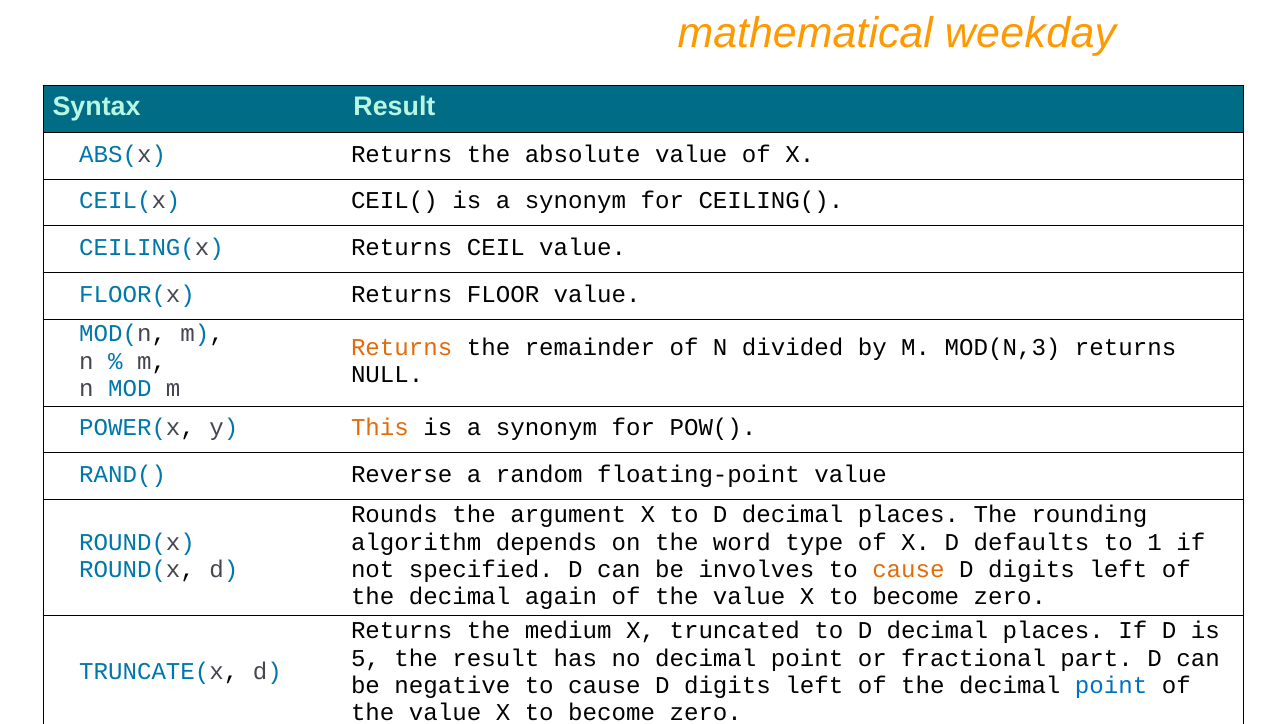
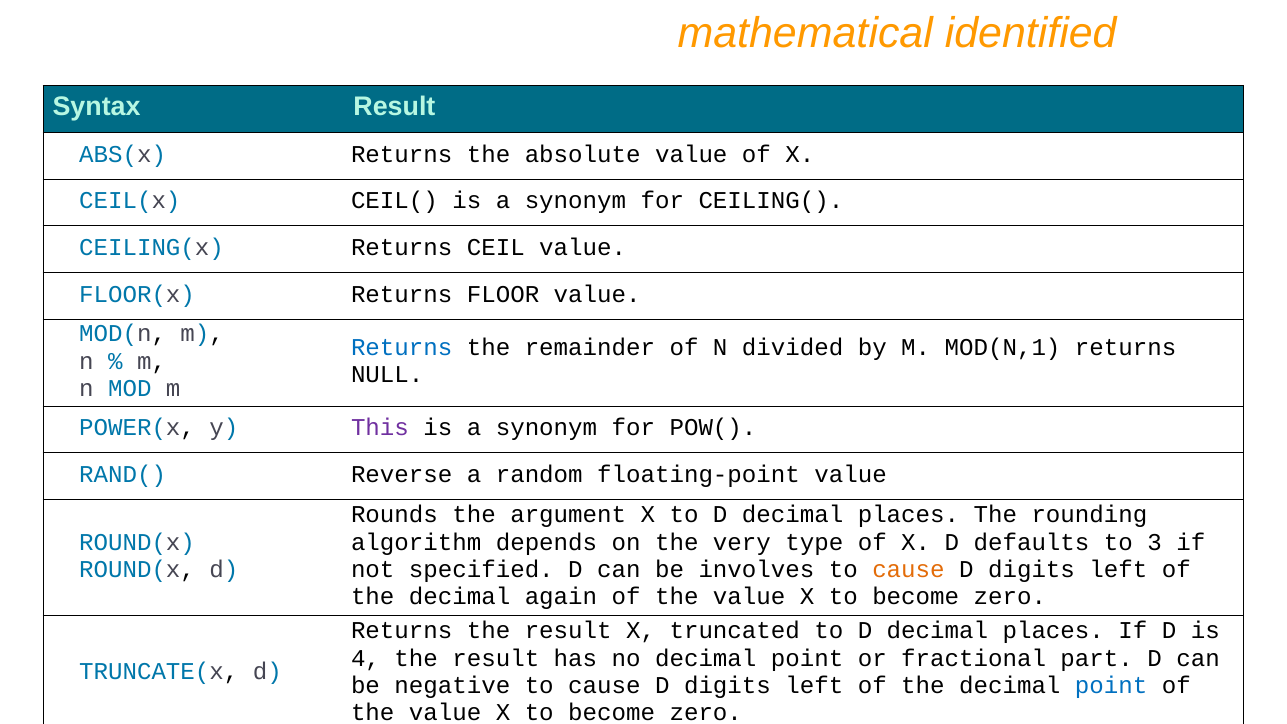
weekday: weekday -> identified
Returns at (402, 347) colour: orange -> blue
MOD(N,3: MOD(N,3 -> MOD(N,1
This colour: orange -> purple
word: word -> very
1: 1 -> 3
Returns the medium: medium -> result
5: 5 -> 4
